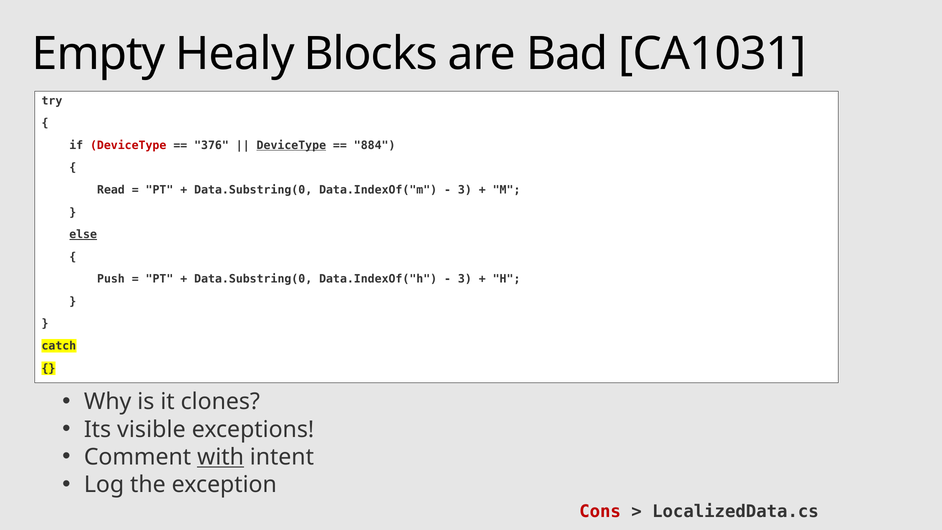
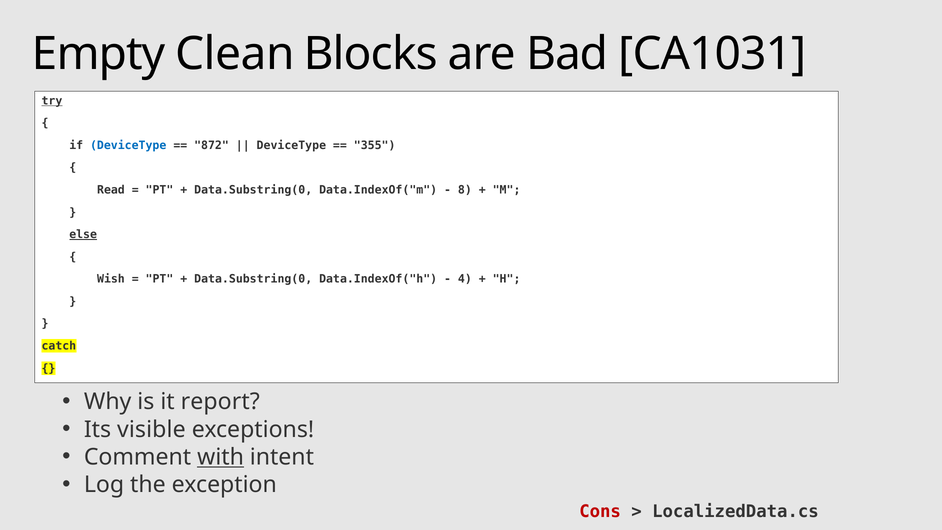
Healy: Healy -> Clean
try underline: none -> present
DeviceType at (128, 145) colour: red -> blue
376: 376 -> 872
DeviceType at (291, 145) underline: present -> none
884: 884 -> 355
3 at (465, 190): 3 -> 8
Push: Push -> Wish
3 at (465, 279): 3 -> 4
clones: clones -> report
